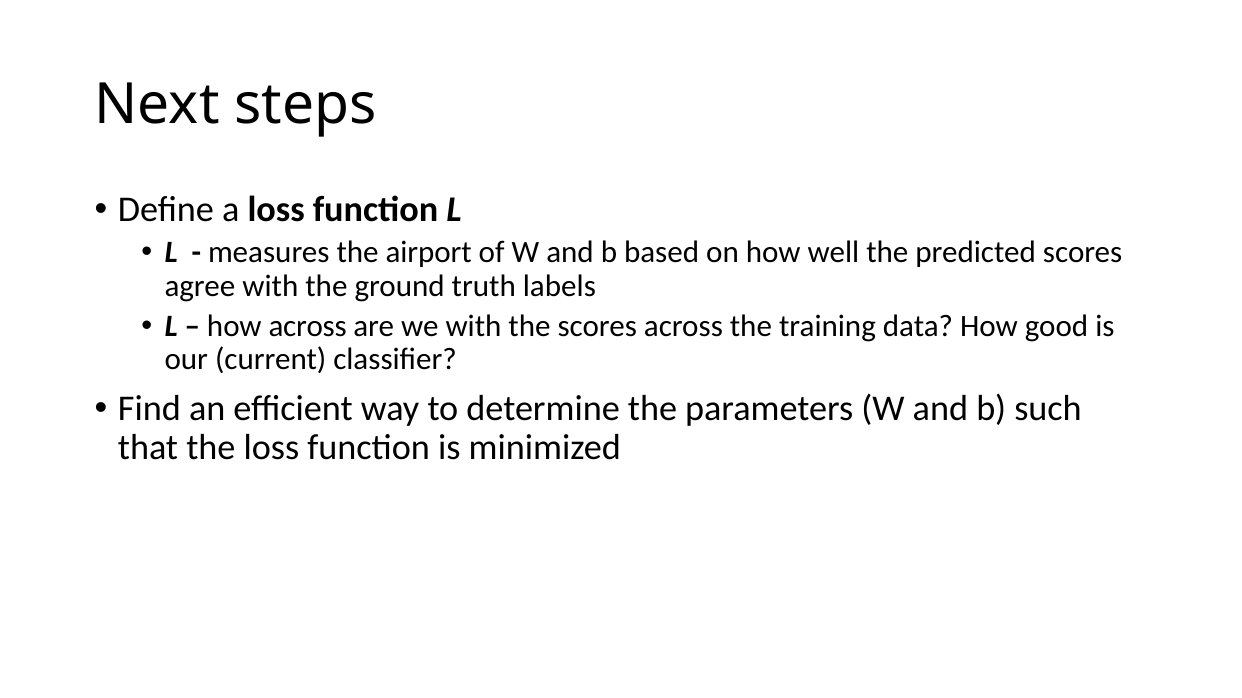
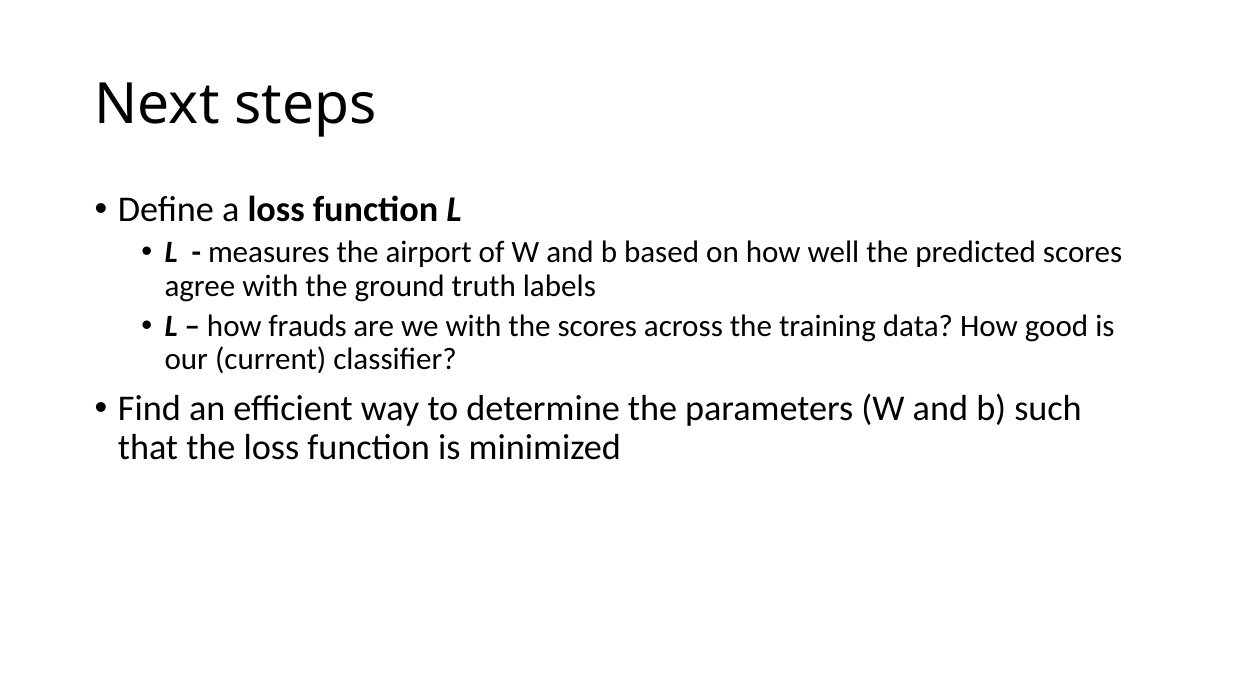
how across: across -> frauds
